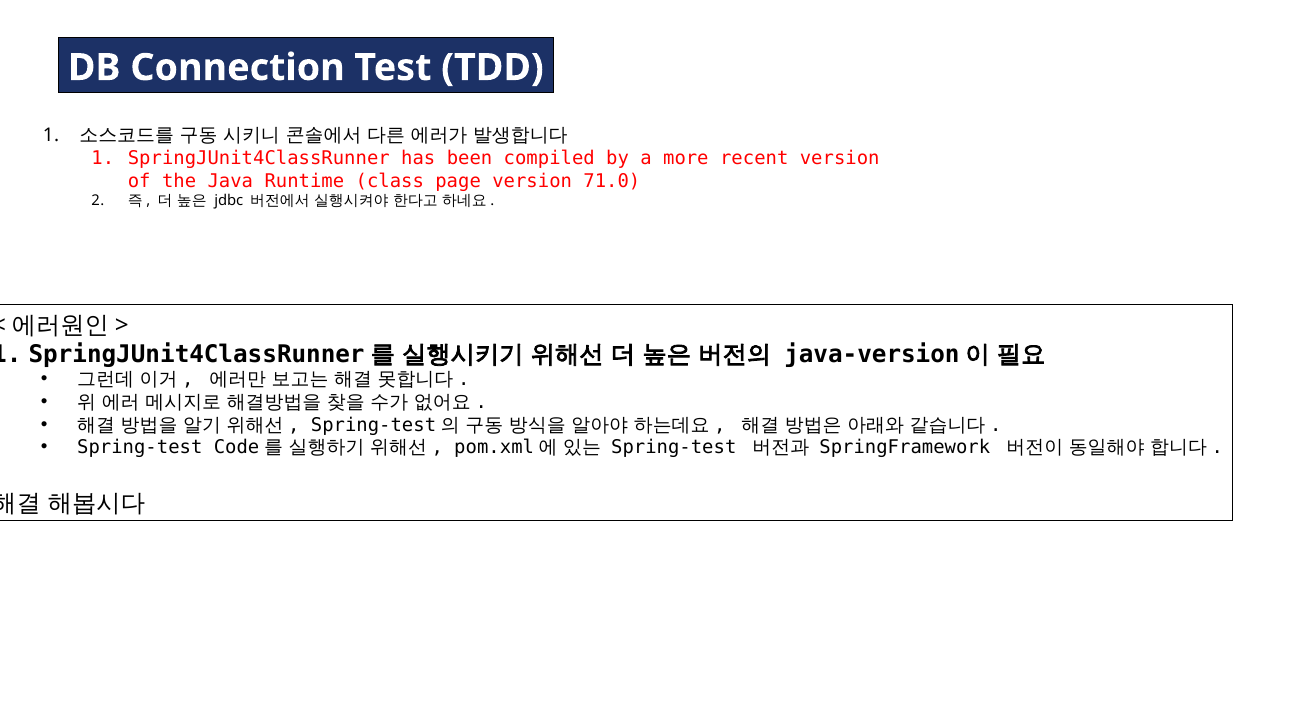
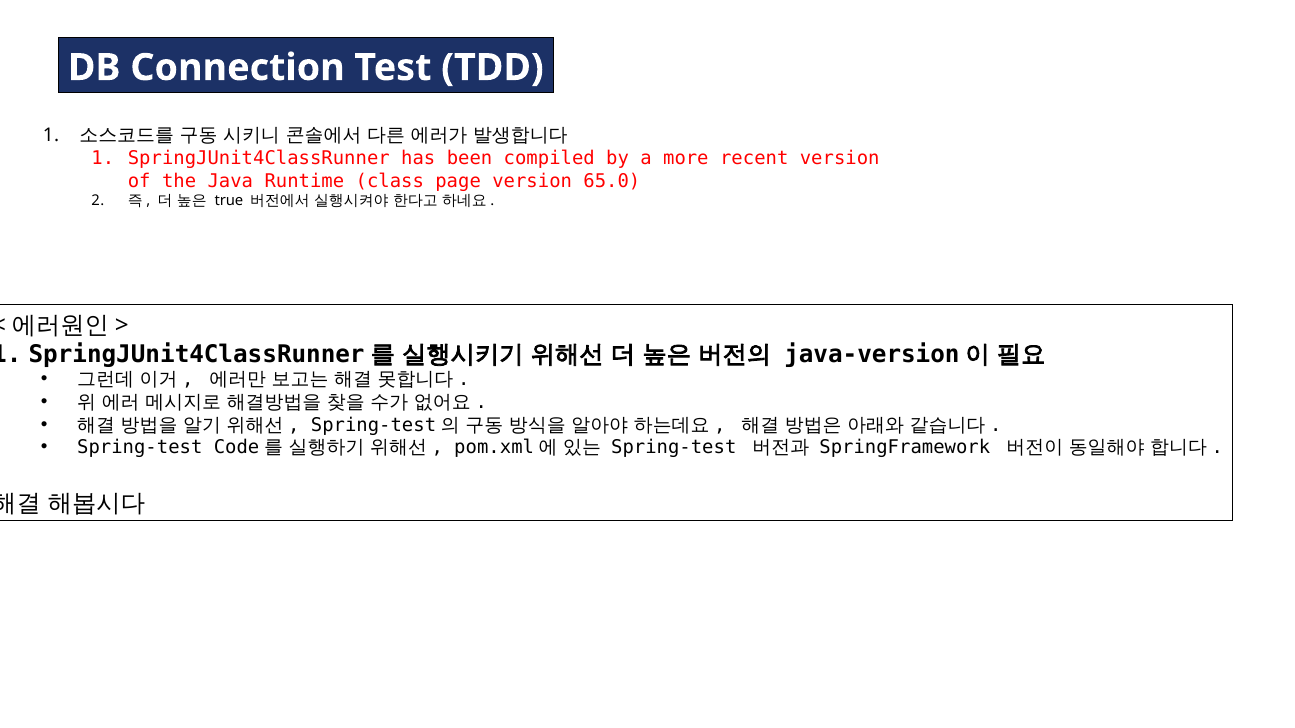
71.0: 71.0 -> 65.0
jdbc: jdbc -> true
